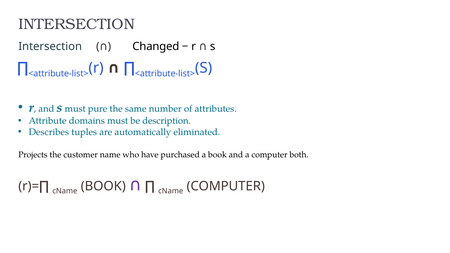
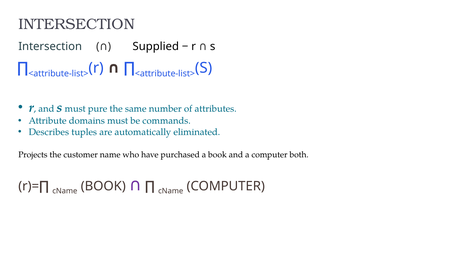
Changed: Changed -> Supplied
description: description -> commands
